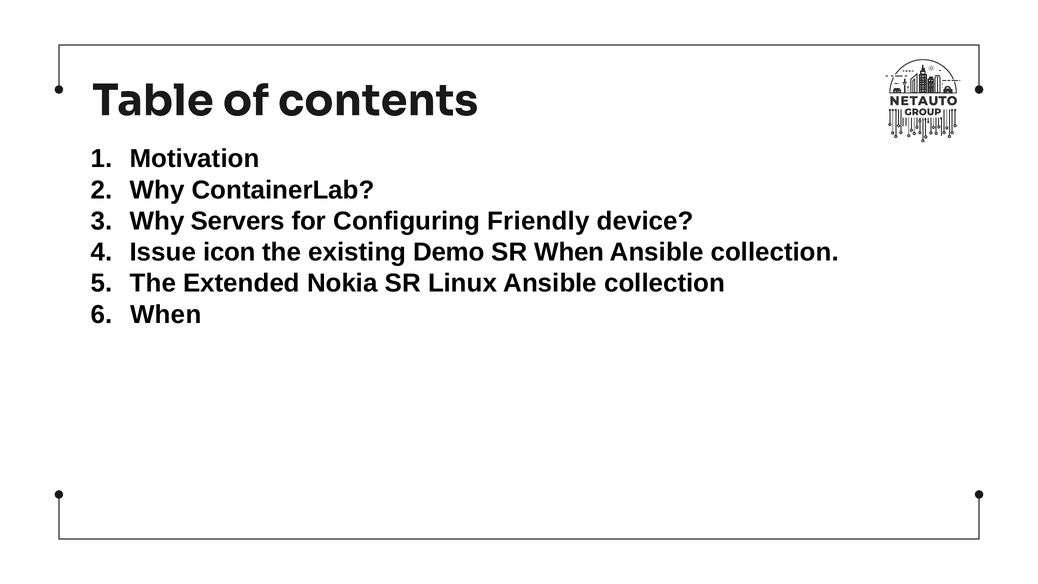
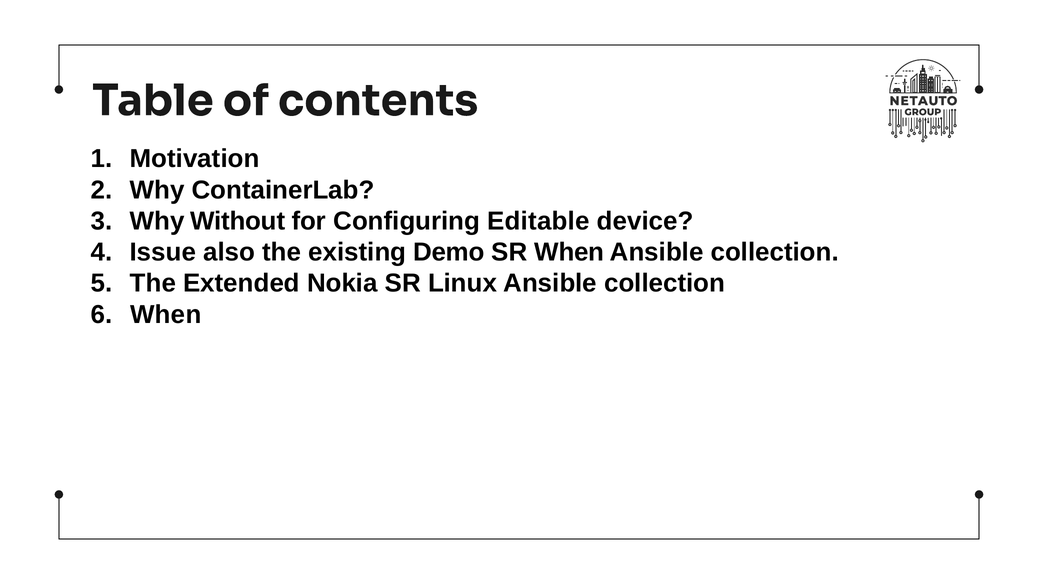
Servers: Servers -> Without
Friendly: Friendly -> Editable
icon: icon -> also
